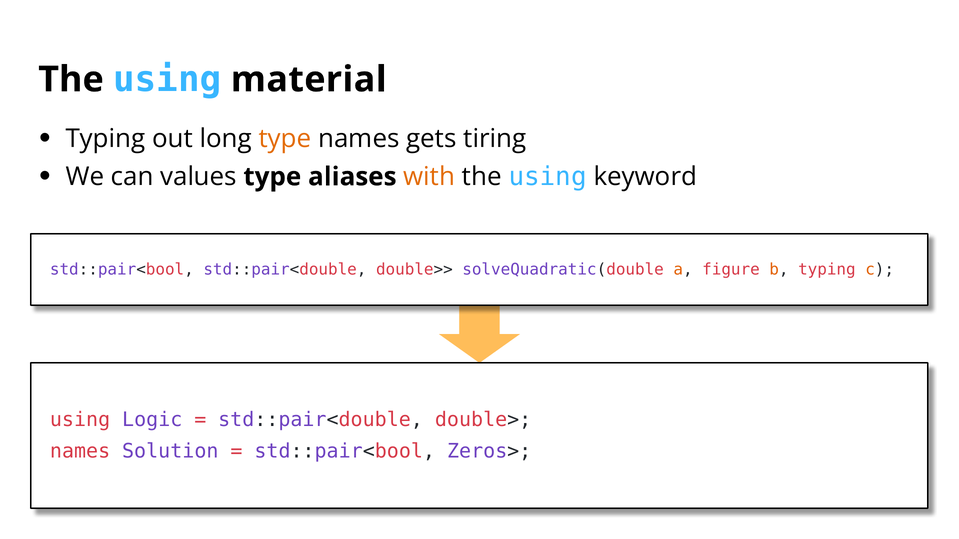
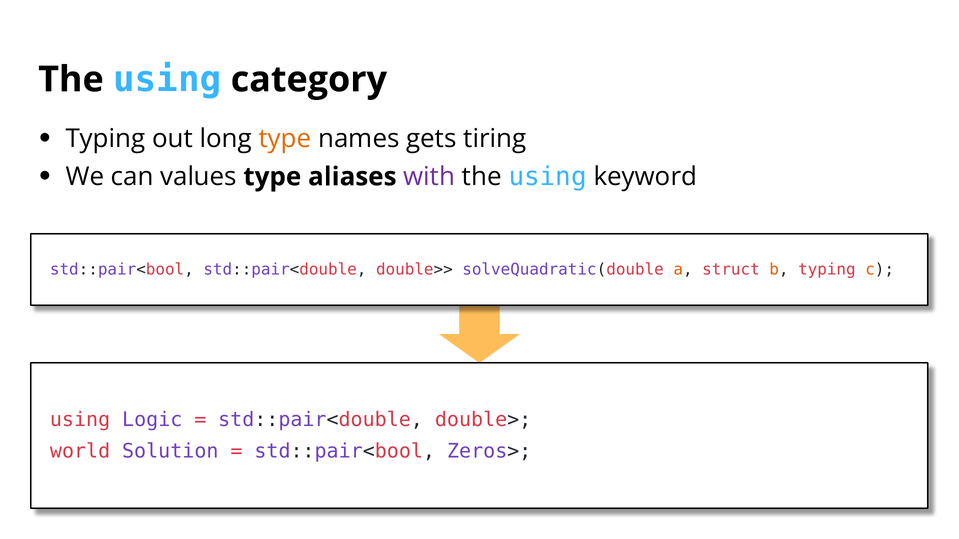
material: material -> category
with colour: orange -> purple
figure: figure -> struct
names at (80, 452): names -> world
